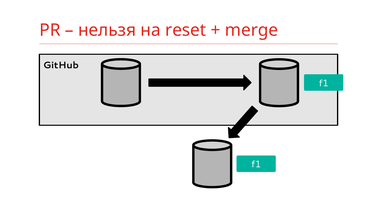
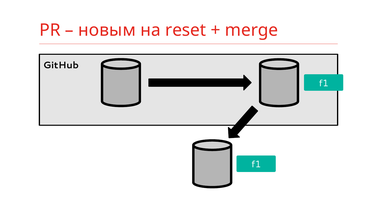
нельзя: нельзя -> новым
